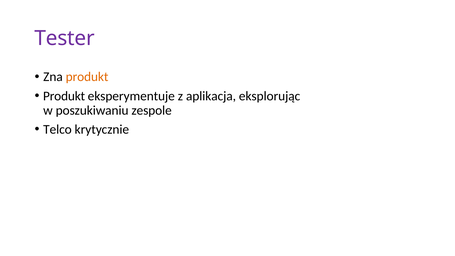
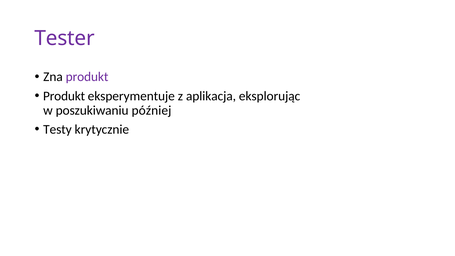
produkt at (87, 77) colour: orange -> purple
zespole: zespole -> później
Telco: Telco -> Testy
